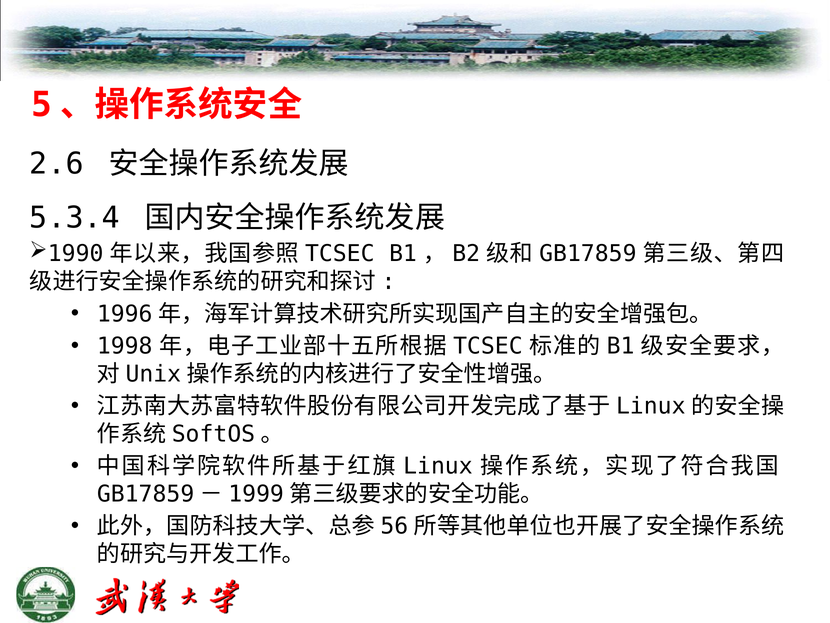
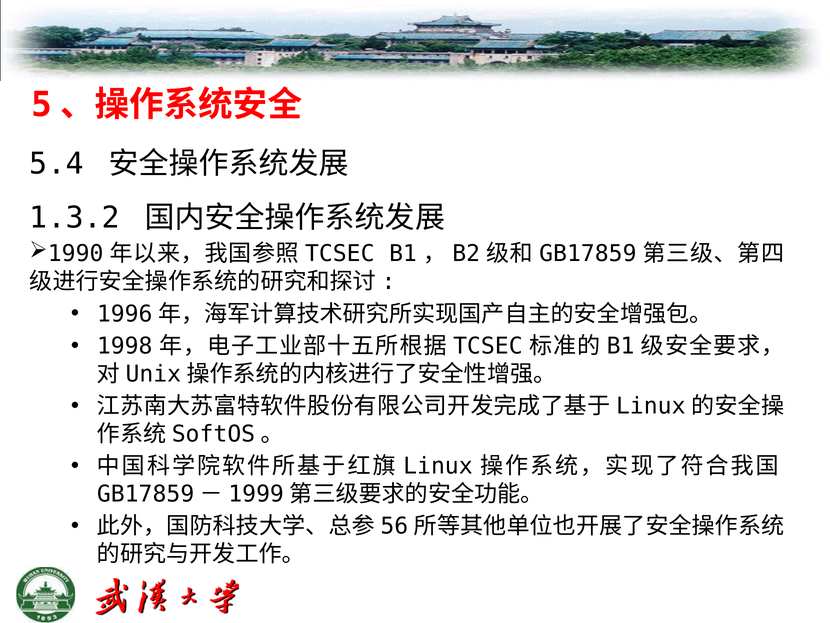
2.6: 2.6 -> 5.4
5.3.4: 5.3.4 -> 1.3.2
